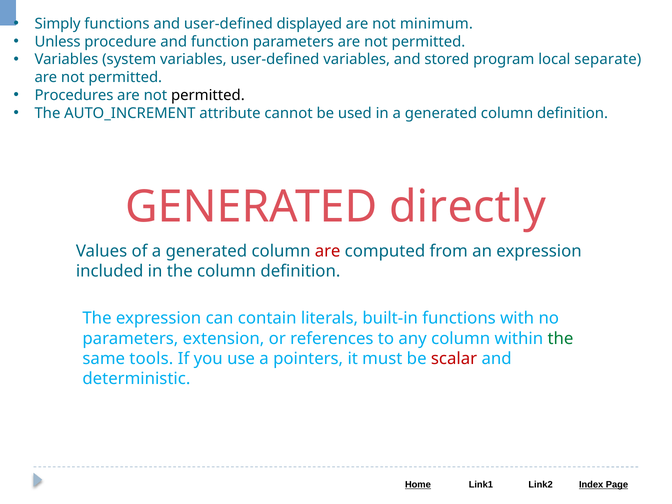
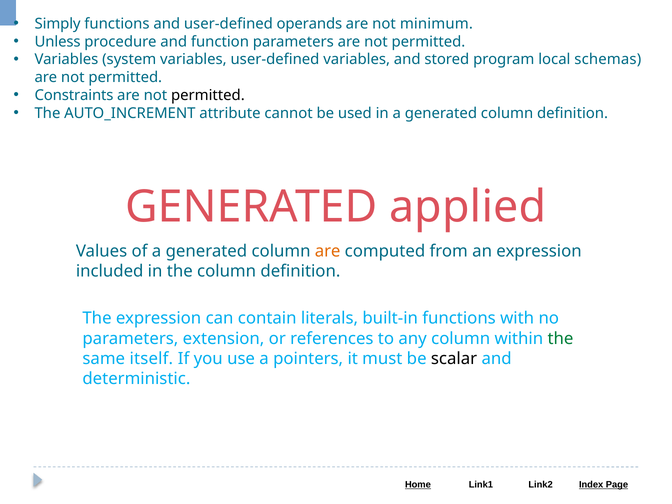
displayed: displayed -> operands
separate: separate -> schemas
Procedures: Procedures -> Constraints
directly: directly -> applied
are at (328, 251) colour: red -> orange
tools: tools -> itself
scalar colour: red -> black
